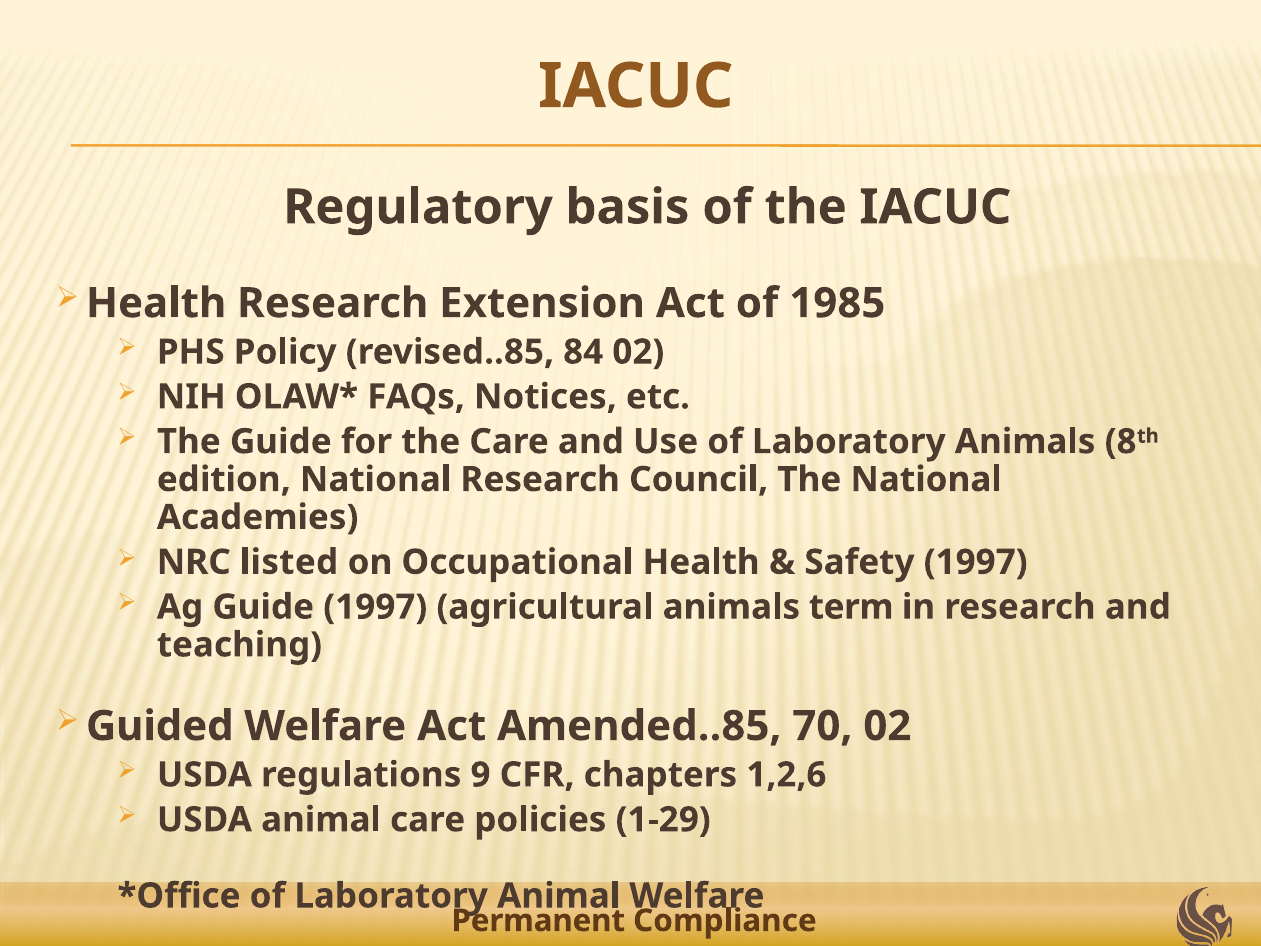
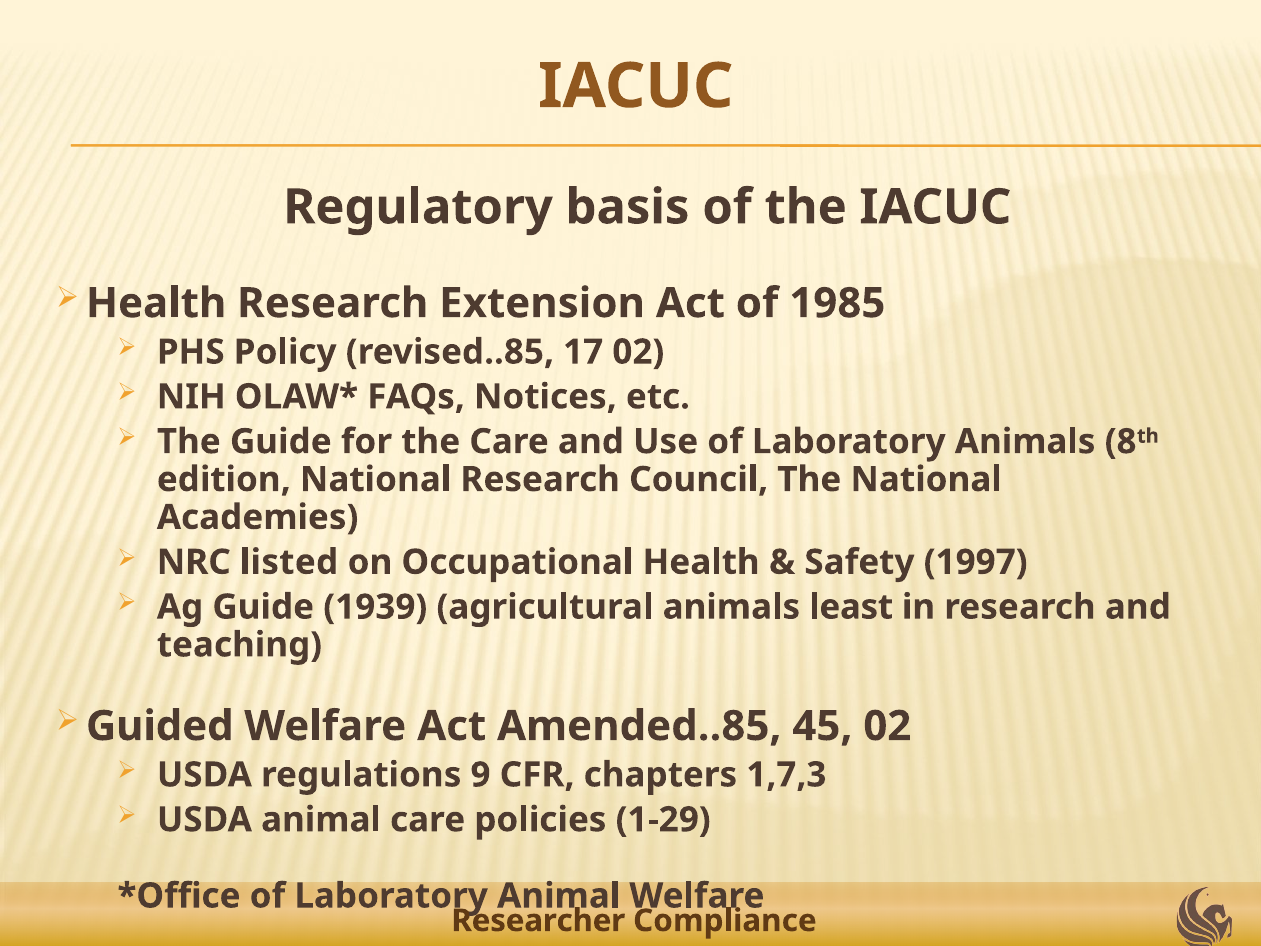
84: 84 -> 17
Guide 1997: 1997 -> 1939
term: term -> least
70: 70 -> 45
1,2,6: 1,2,6 -> 1,7,3
Permanent: Permanent -> Researcher
